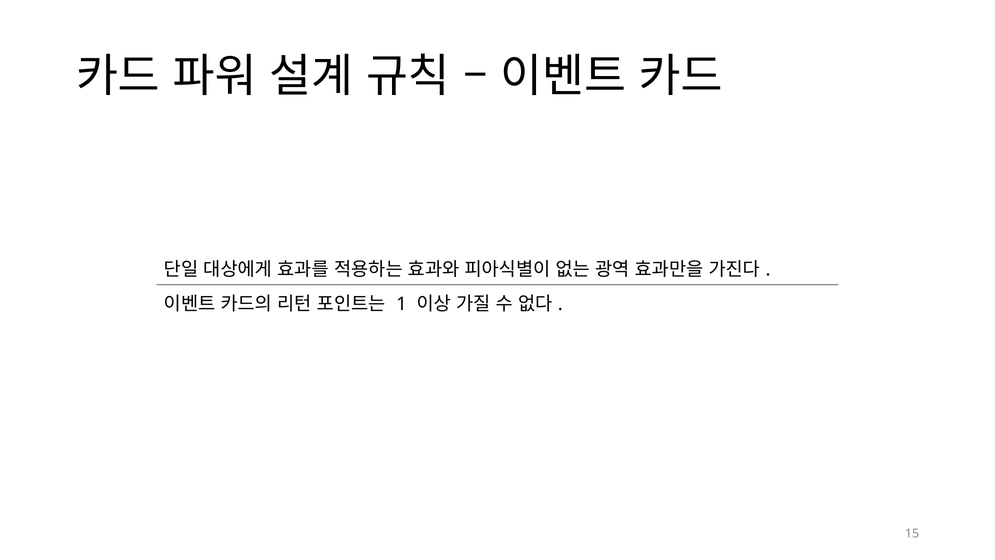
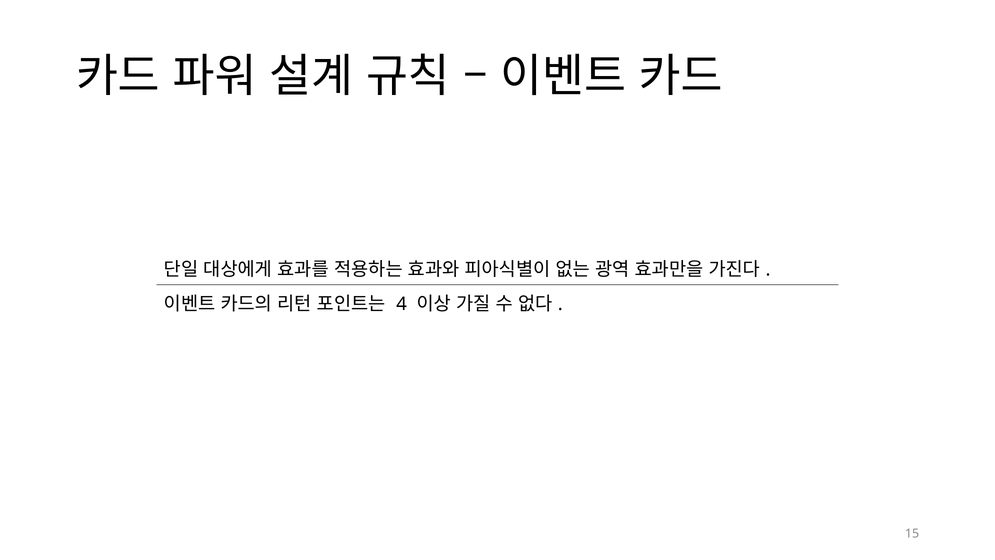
1: 1 -> 4
